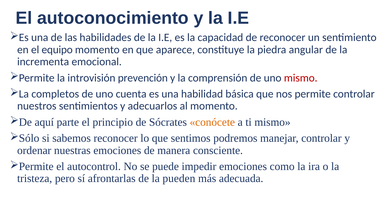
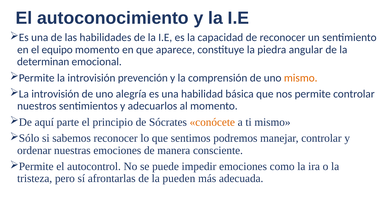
incrementa: incrementa -> determinan
mismo at (301, 78) colour: red -> orange
completos at (55, 94): completos -> introvisión
cuenta: cuenta -> alegría
